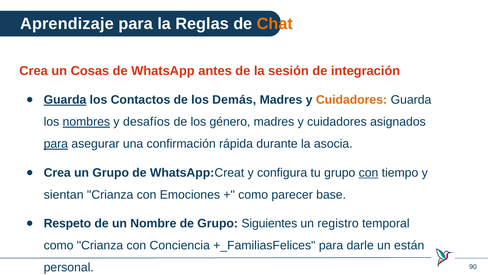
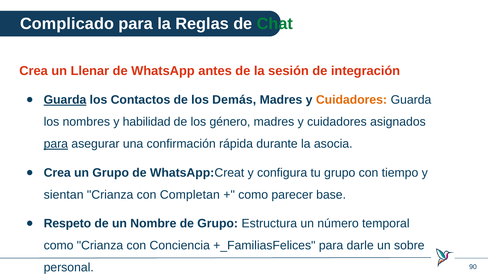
Aprendizaje: Aprendizaje -> Complicado
Chat colour: orange -> green
Cosas: Cosas -> Llenar
nombres underline: present -> none
desafíos: desafíos -> habilidad
con at (369, 172) underline: present -> none
Emociones: Emociones -> Completan
Siguientes: Siguientes -> Estructura
registro: registro -> número
están: están -> sobre
